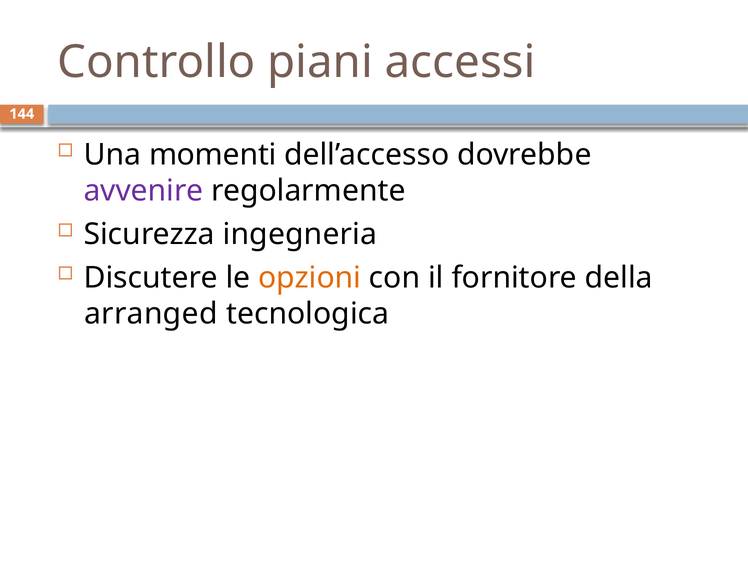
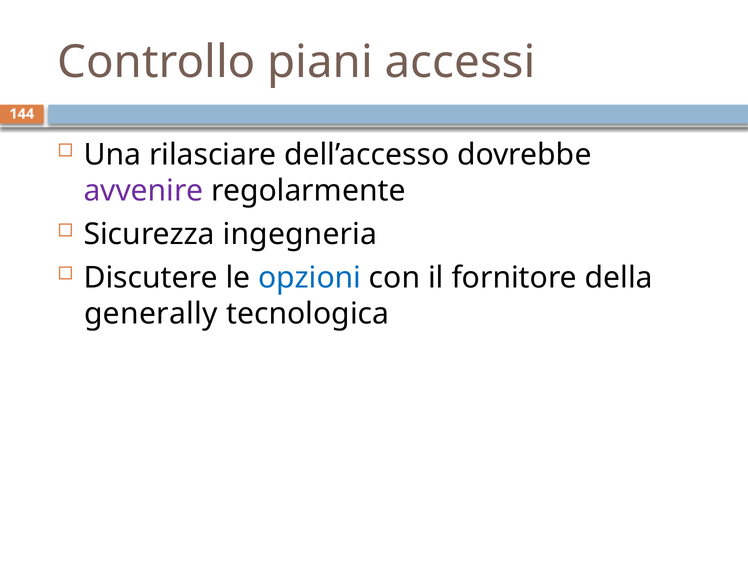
momenti: momenti -> rilasciare
opzioni colour: orange -> blue
arranged: arranged -> generally
